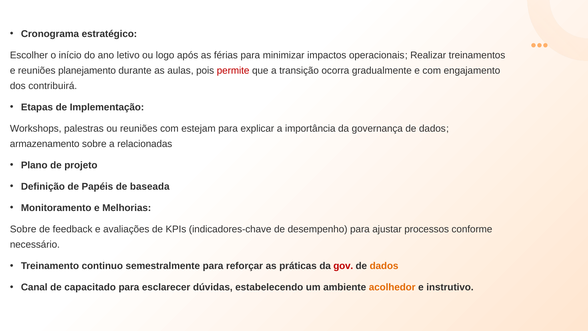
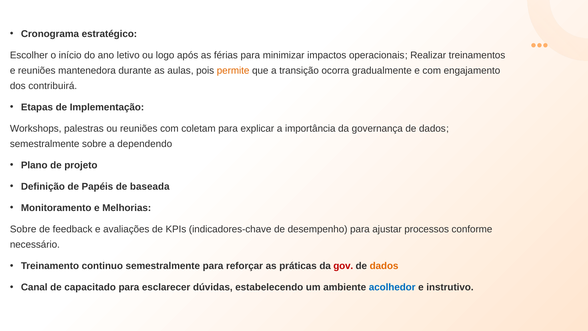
planejamento: planejamento -> mantenedora
permite colour: red -> orange
estejam: estejam -> coletam
armazenamento at (45, 144): armazenamento -> semestralmente
relacionadas: relacionadas -> dependendo
acolhedor colour: orange -> blue
